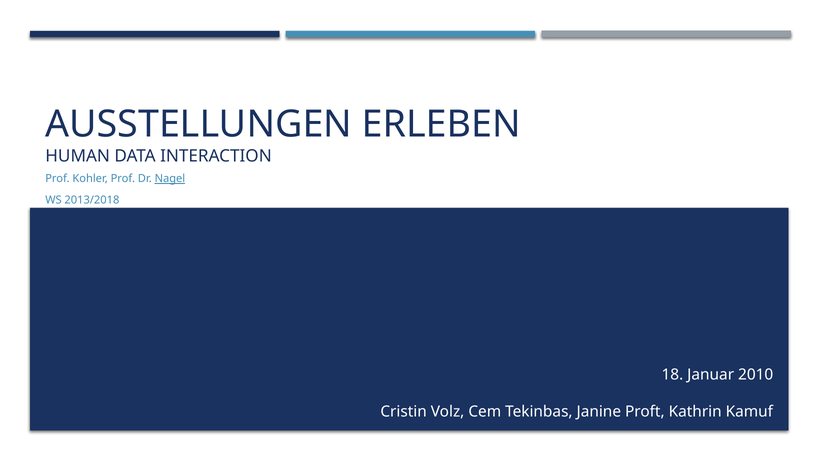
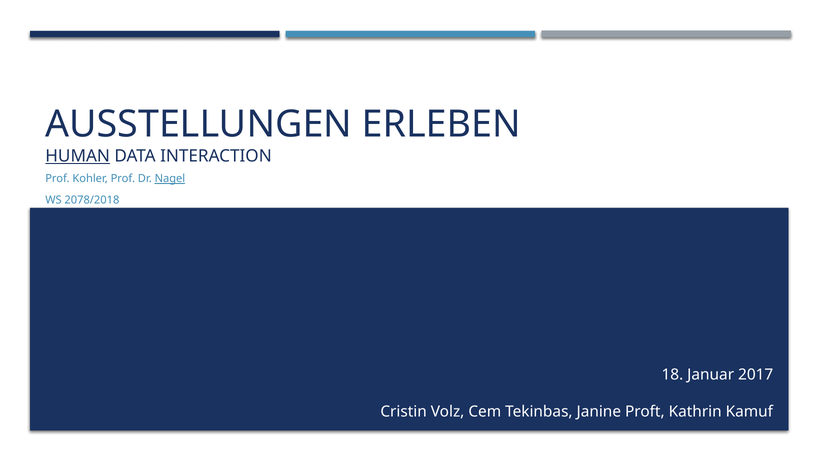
HUMAN underline: none -> present
2013/2018: 2013/2018 -> 2078/2018
2010: 2010 -> 2017
